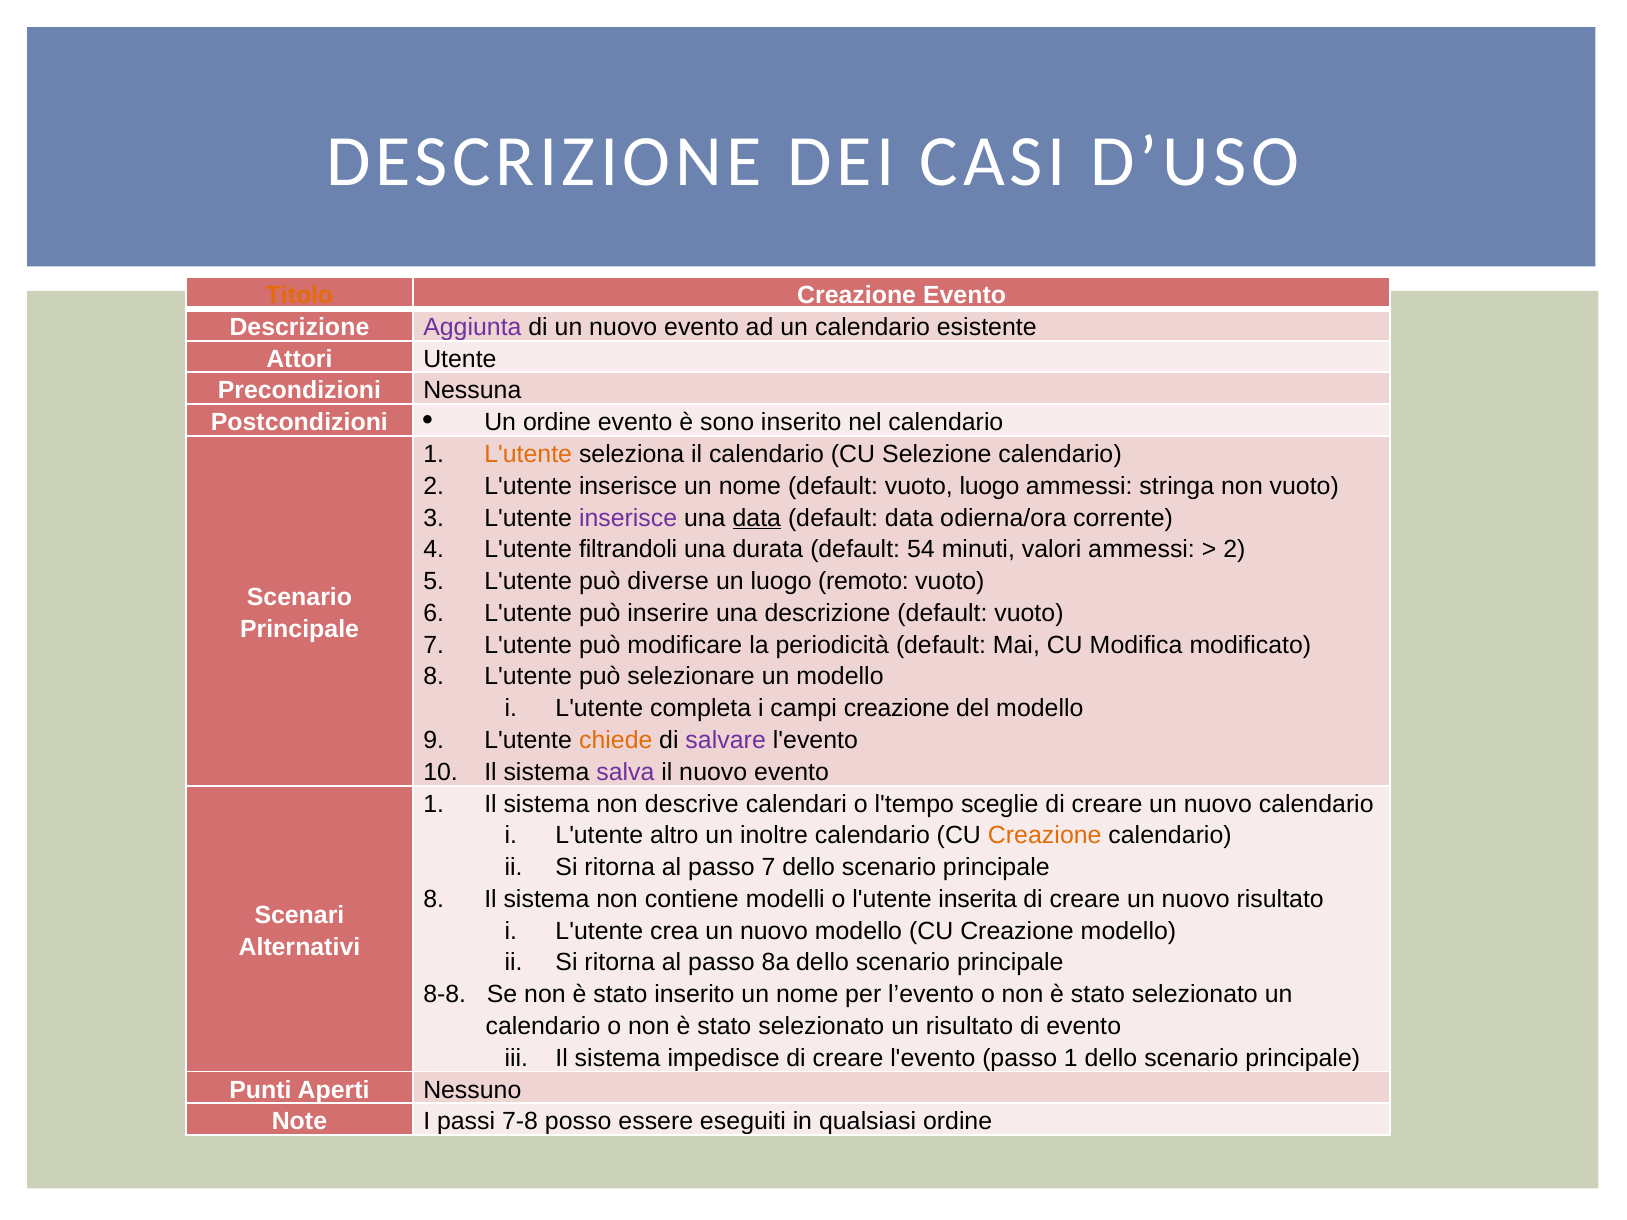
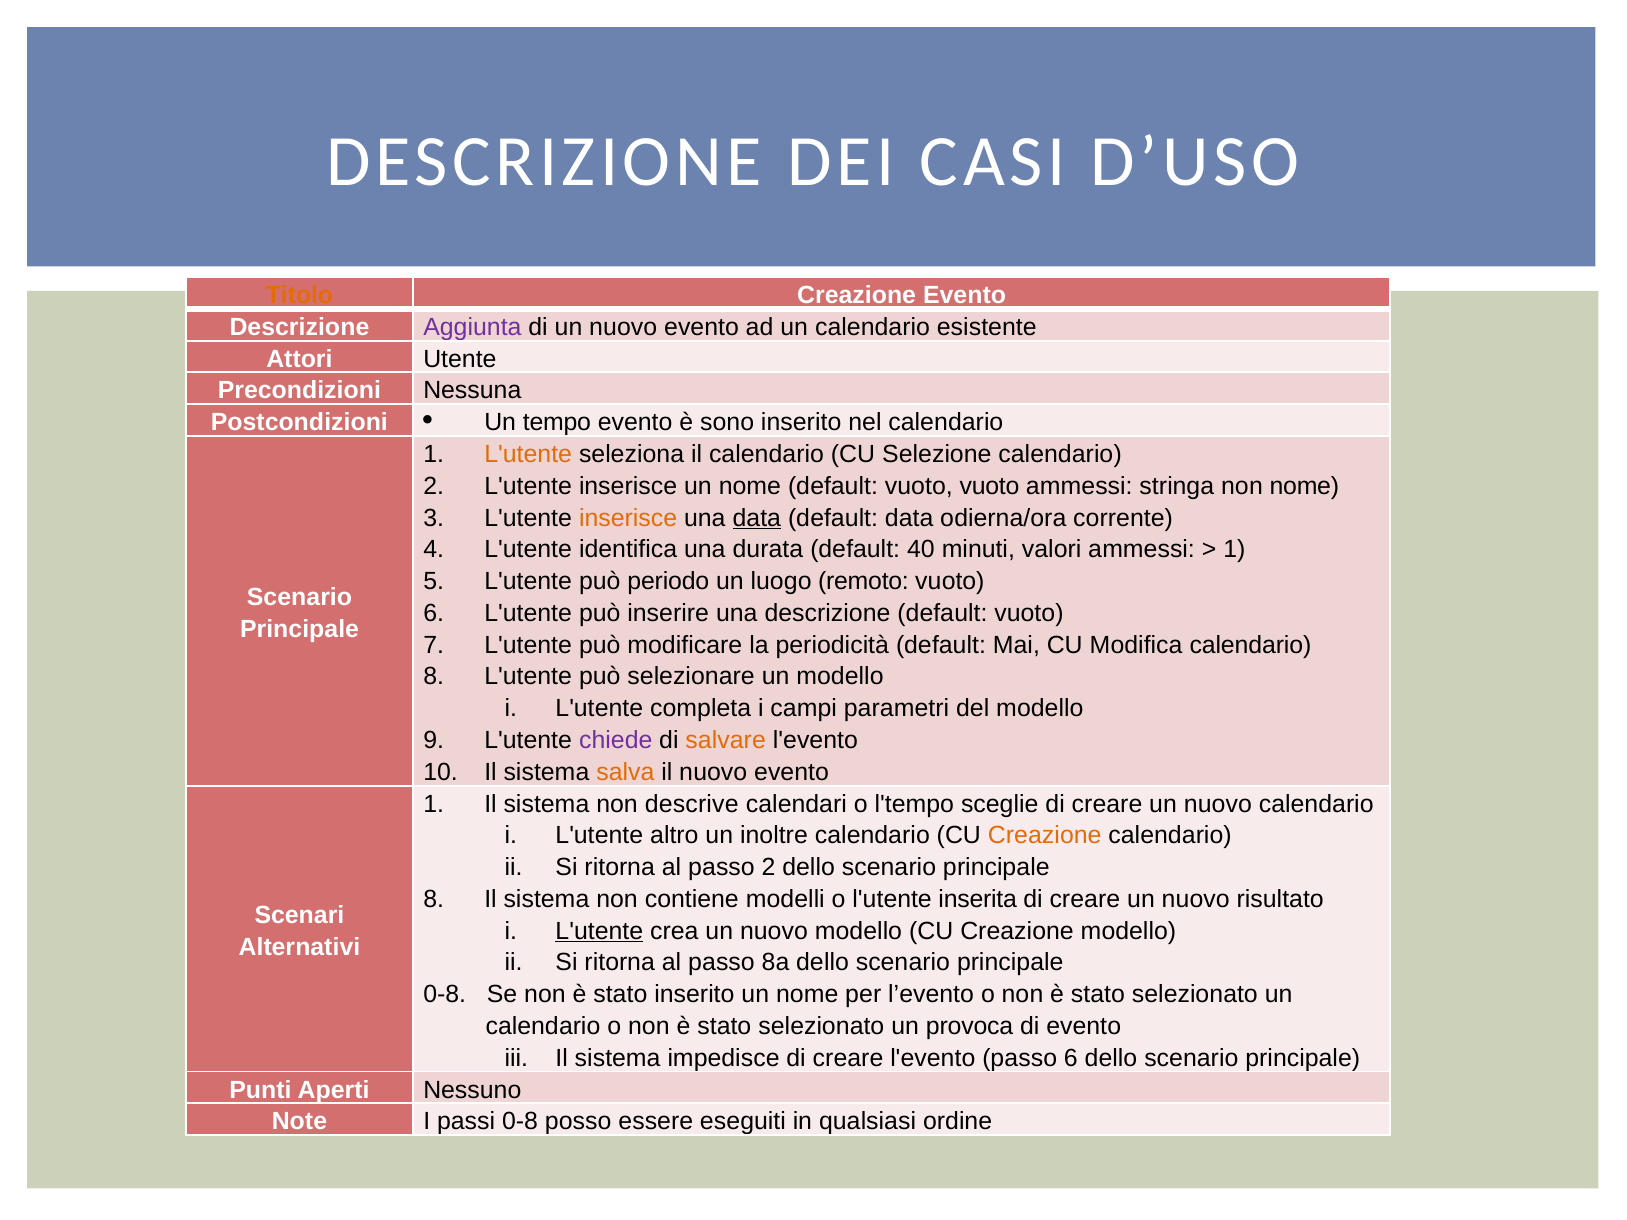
Un ordine: ordine -> tempo
vuoto luogo: luogo -> vuoto
non vuoto: vuoto -> nome
inserisce at (628, 518) colour: purple -> orange
filtrandoli: filtrandoli -> identifica
54: 54 -> 40
2 at (1234, 550): 2 -> 1
diverse: diverse -> periodo
Modifica modificato: modificato -> calendario
campi creazione: creazione -> parametri
chiede colour: orange -> purple
salvare colour: purple -> orange
salva colour: purple -> orange
passo 7: 7 -> 2
L'utente at (599, 931) underline: none -> present
8-8 at (445, 995): 8-8 -> 0-8
un risultato: risultato -> provoca
passo 1: 1 -> 6
passi 7-8: 7-8 -> 0-8
